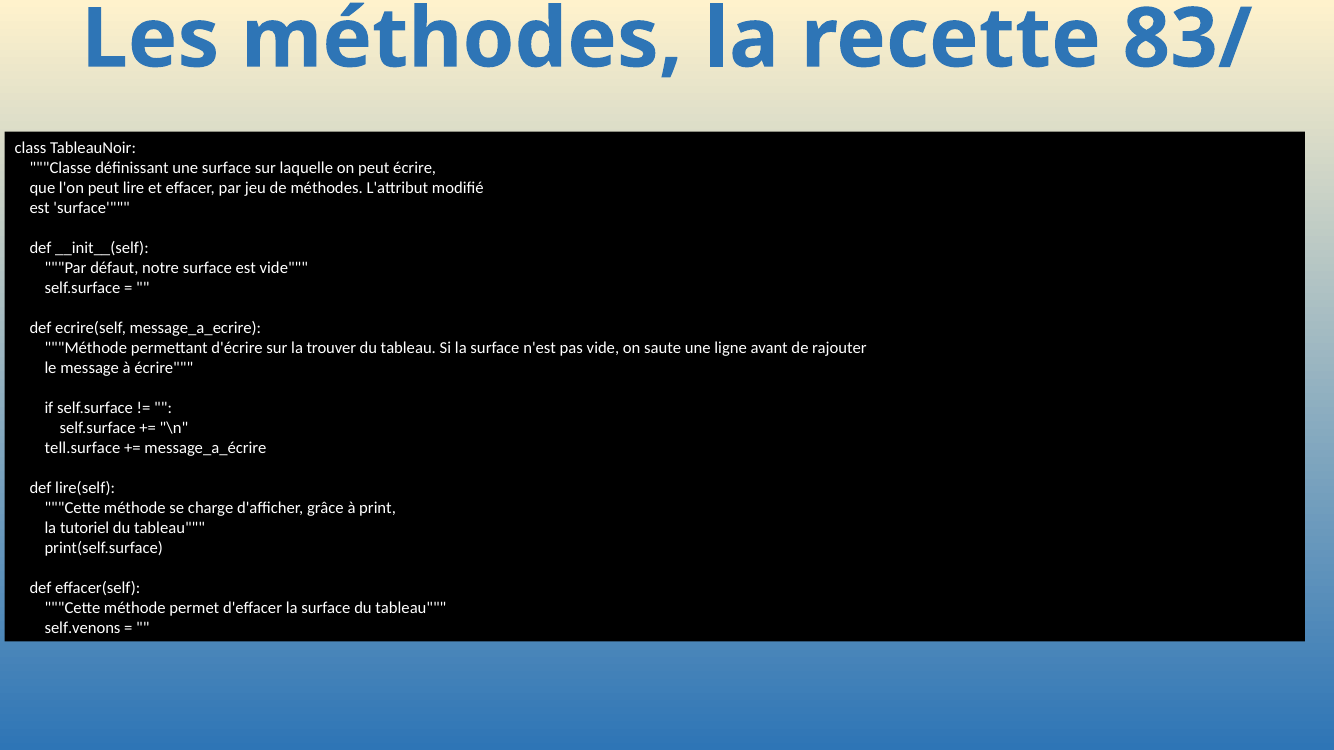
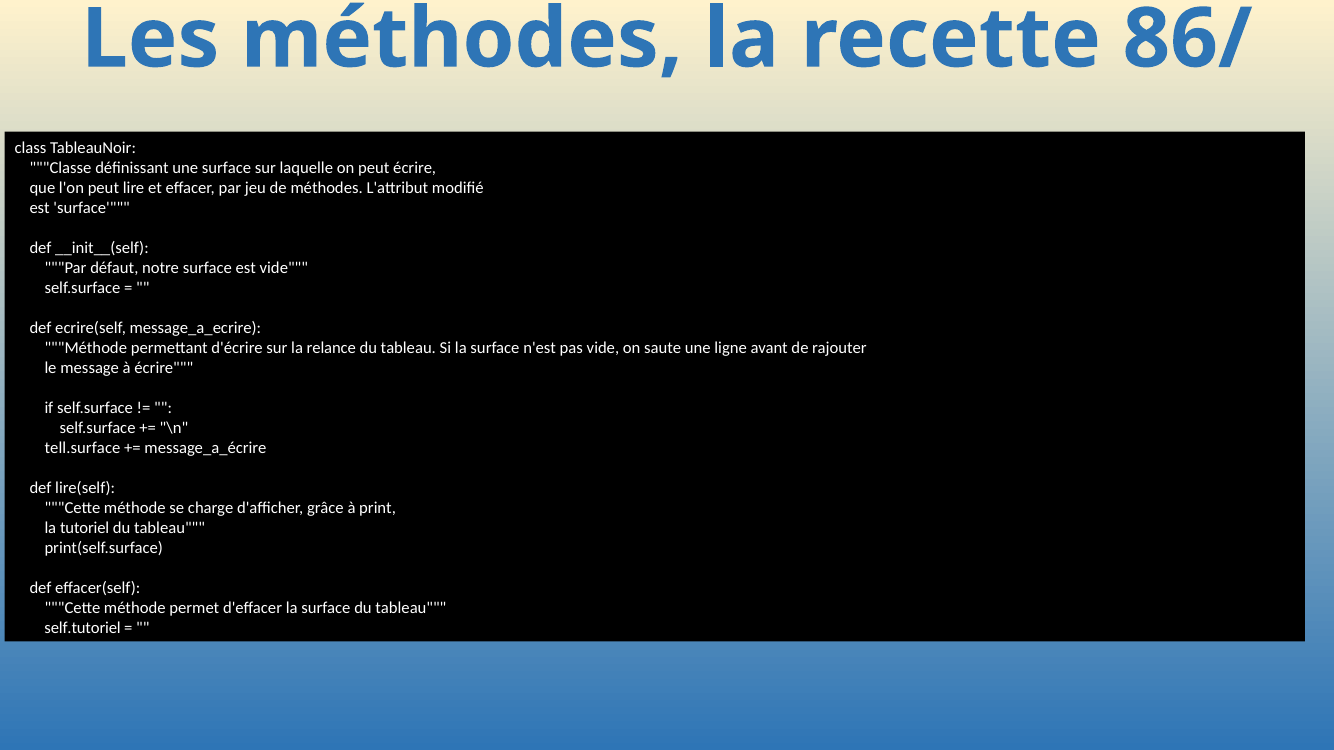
83/: 83/ -> 86/
trouver: trouver -> relance
self.venons: self.venons -> self.tutoriel
